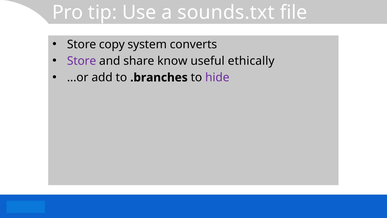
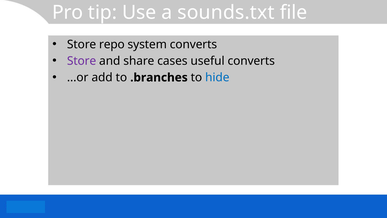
copy: copy -> repo
know: know -> cases
useful ethically: ethically -> converts
hide colour: purple -> blue
